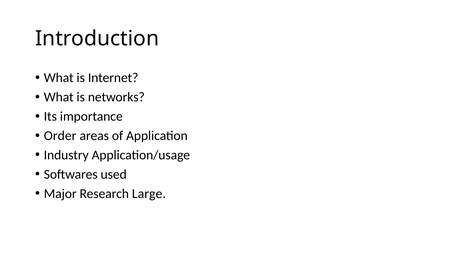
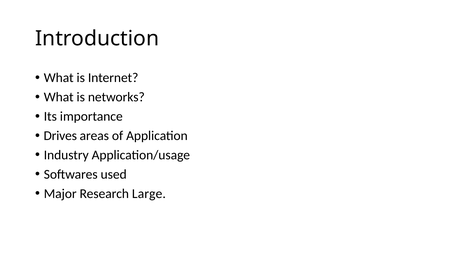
Order: Order -> Drives
